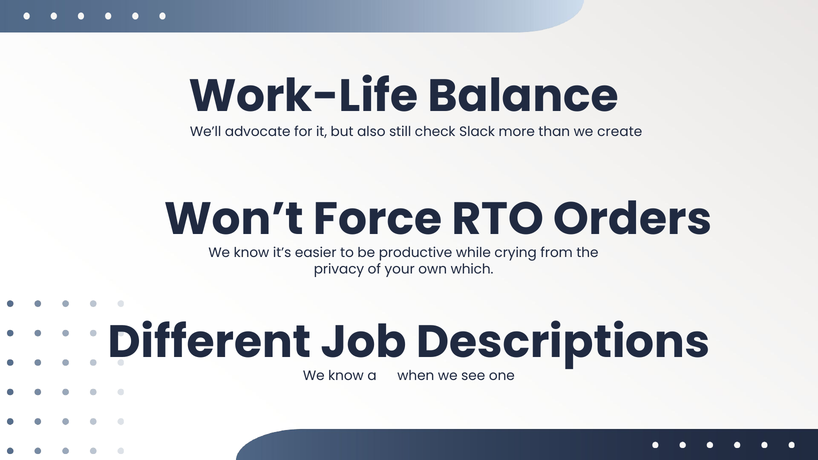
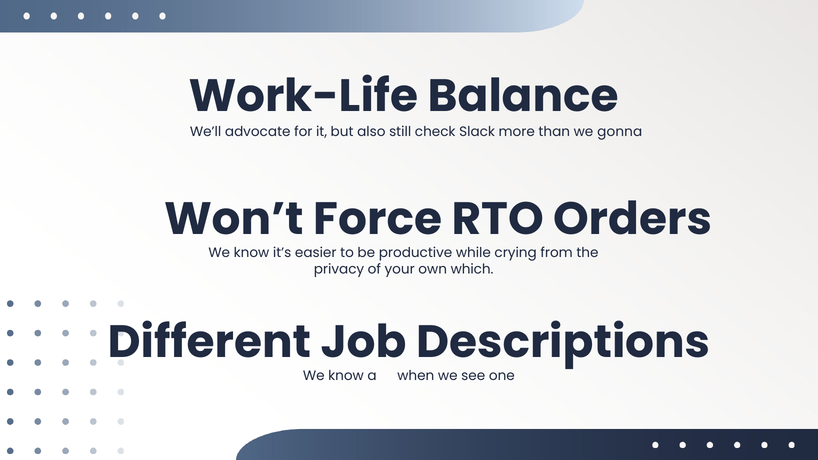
create: create -> gonna
